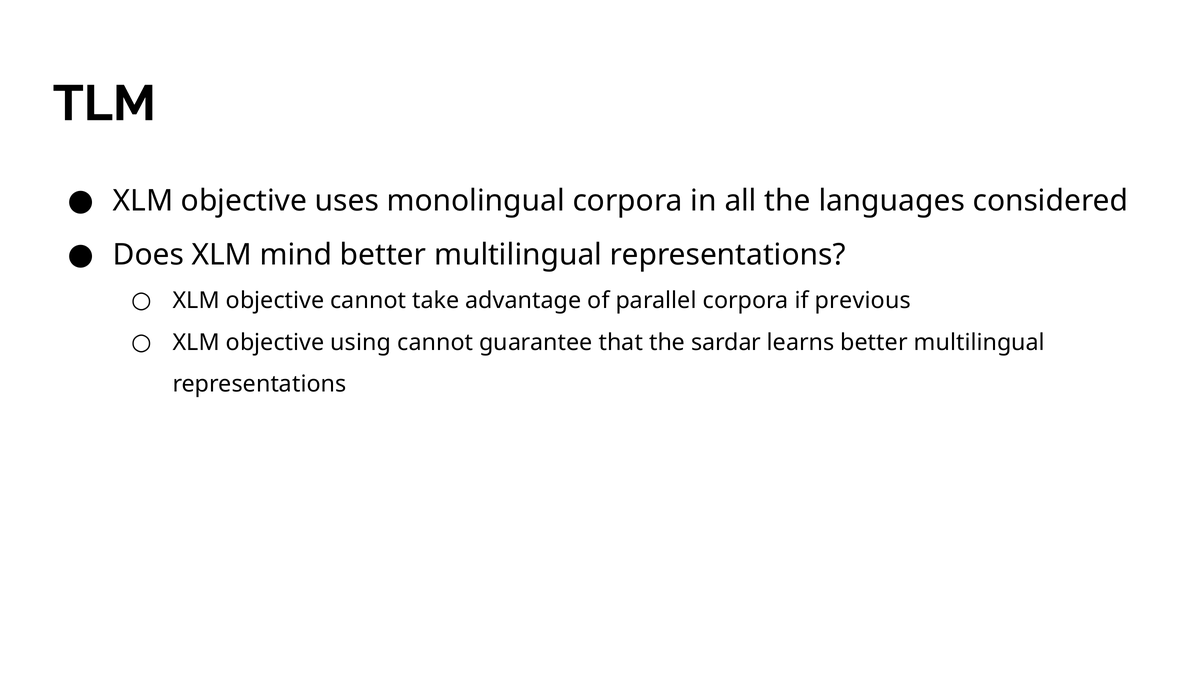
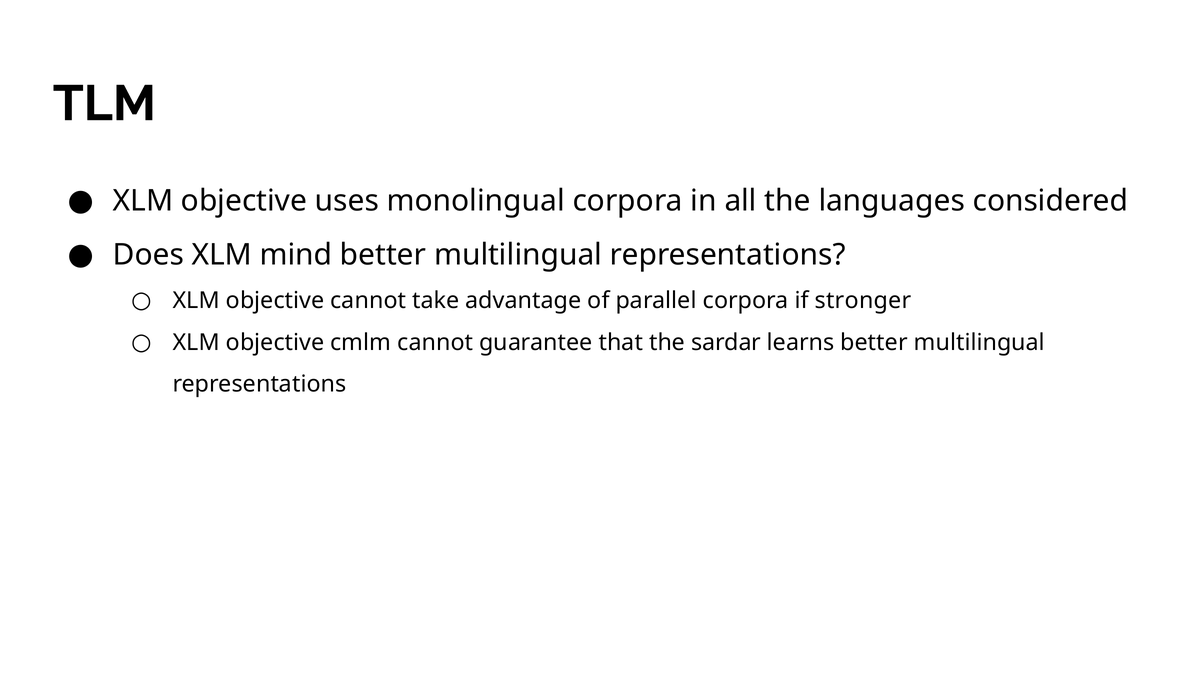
previous: previous -> stronger
using: using -> cmlm
